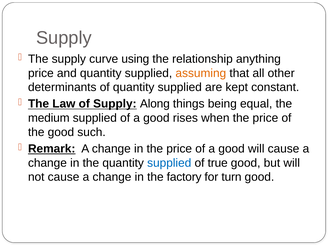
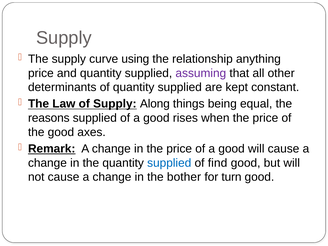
assuming colour: orange -> purple
medium: medium -> reasons
such: such -> axes
true: true -> find
factory: factory -> bother
